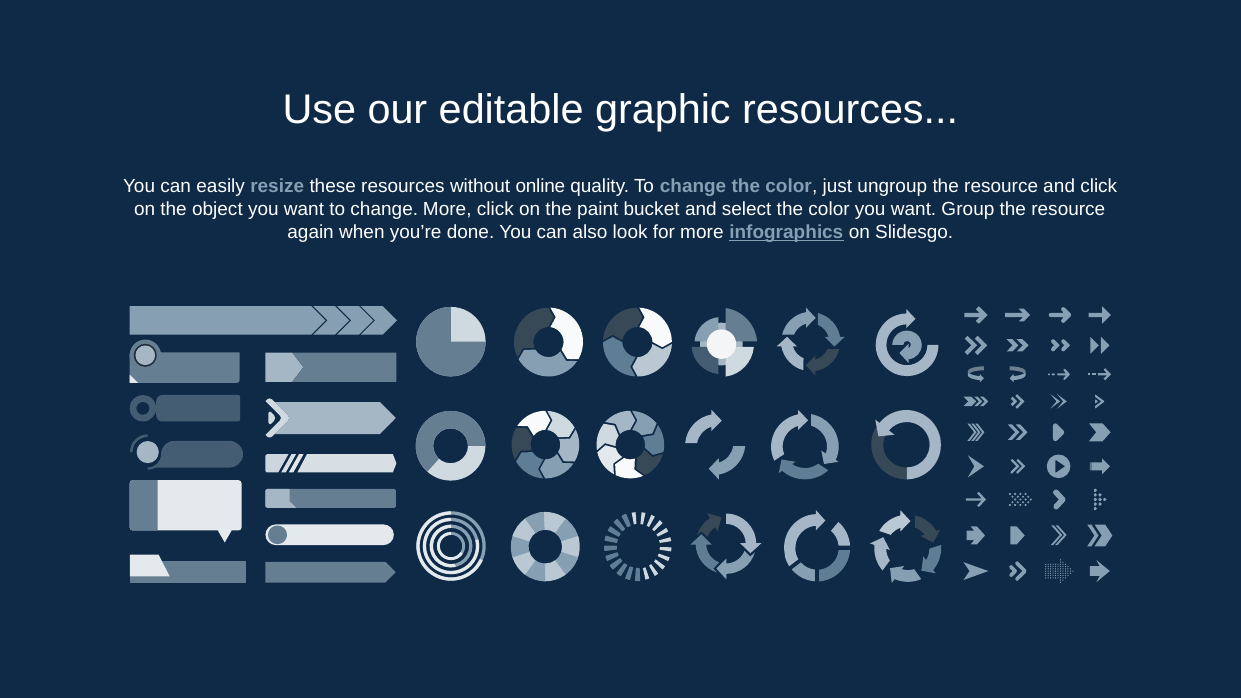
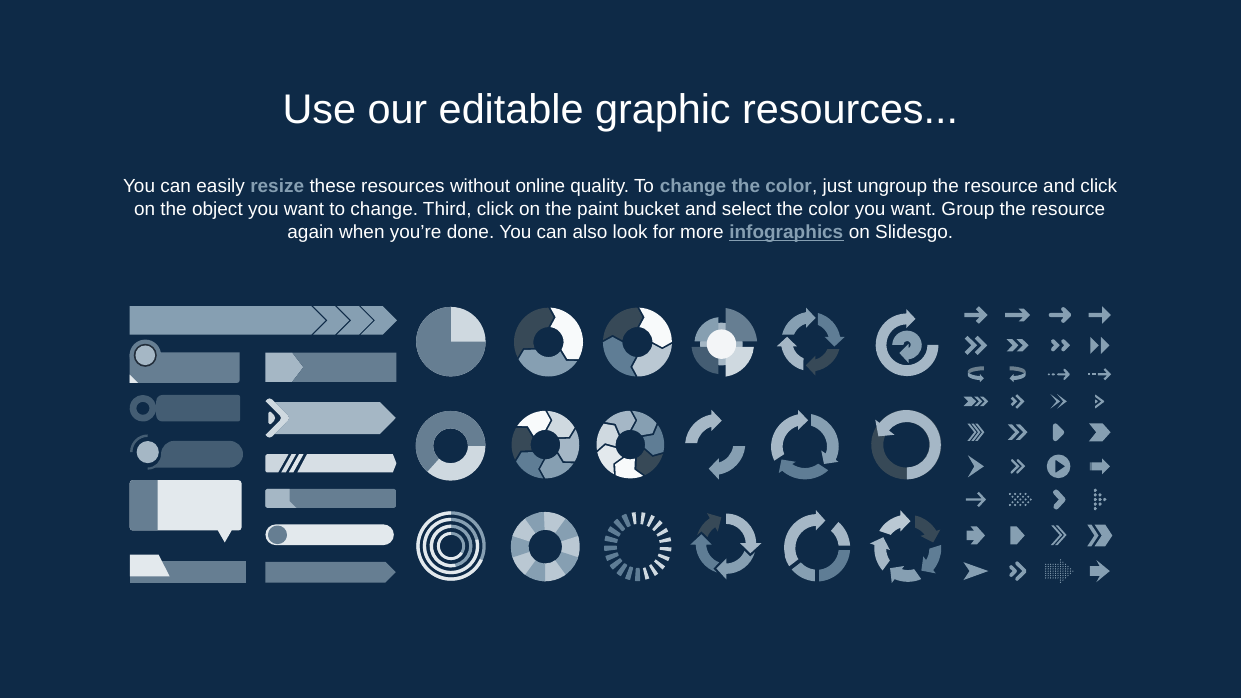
change More: More -> Third
